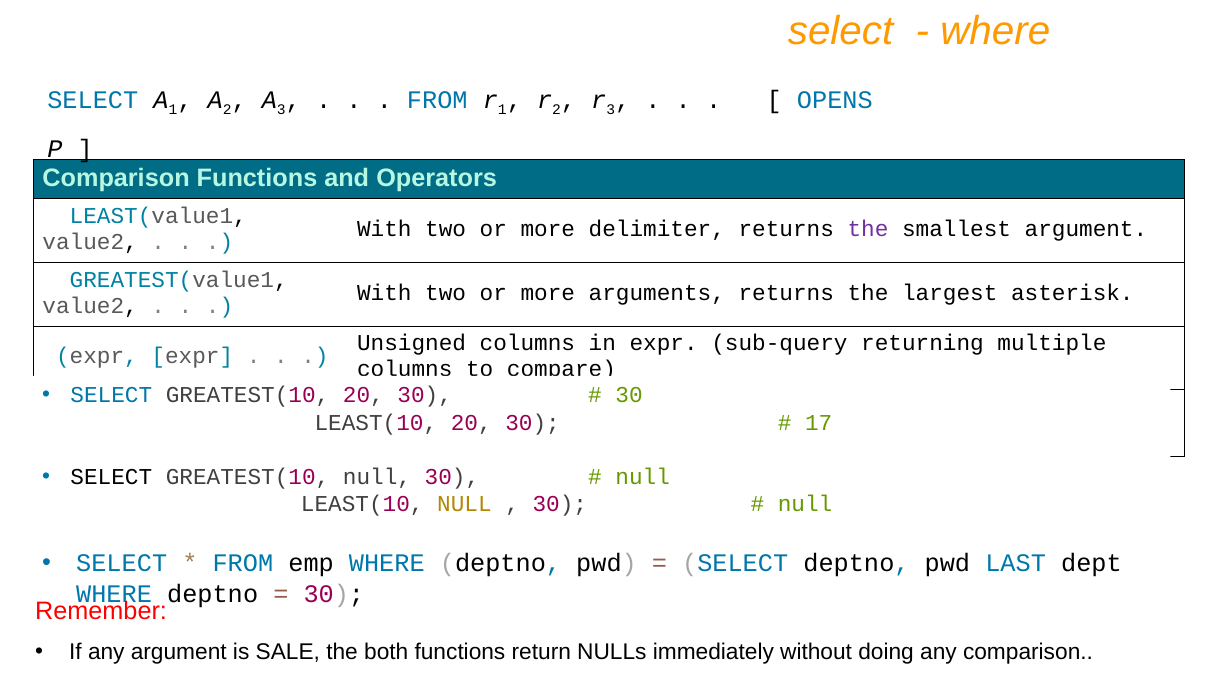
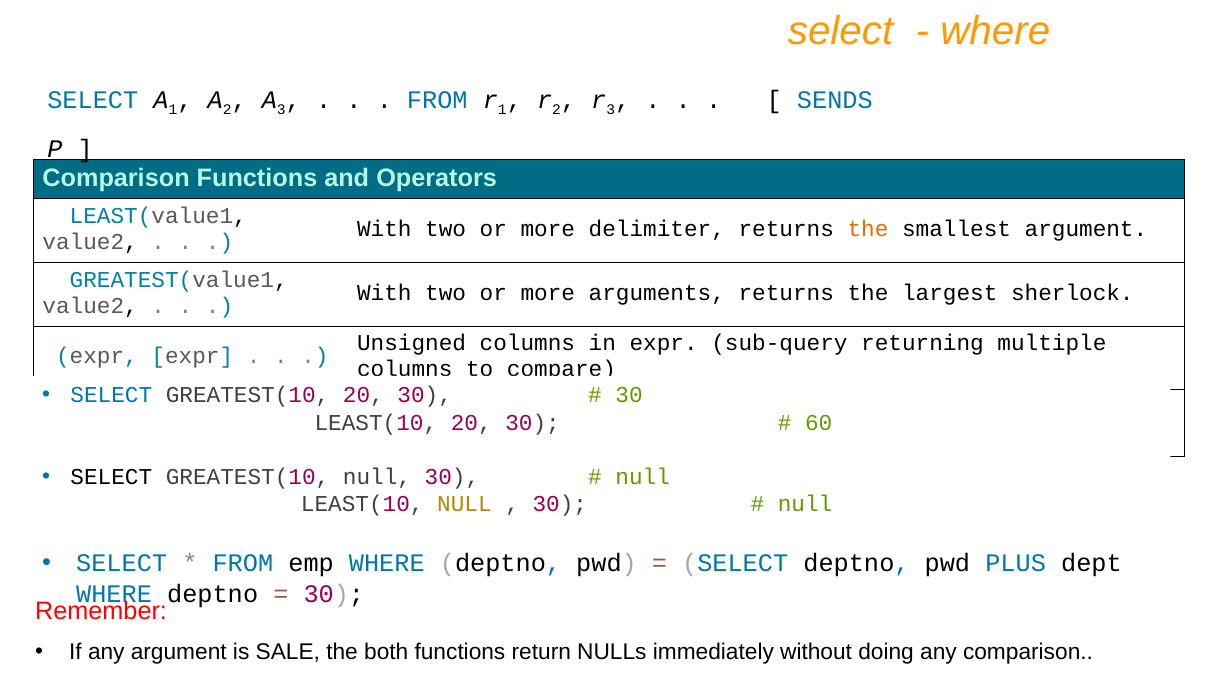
OPENS: OPENS -> SENDS
the at (868, 229) colour: purple -> orange
asterisk: asterisk -> sherlock
17: 17 -> 60
LAST: LAST -> PLUS
